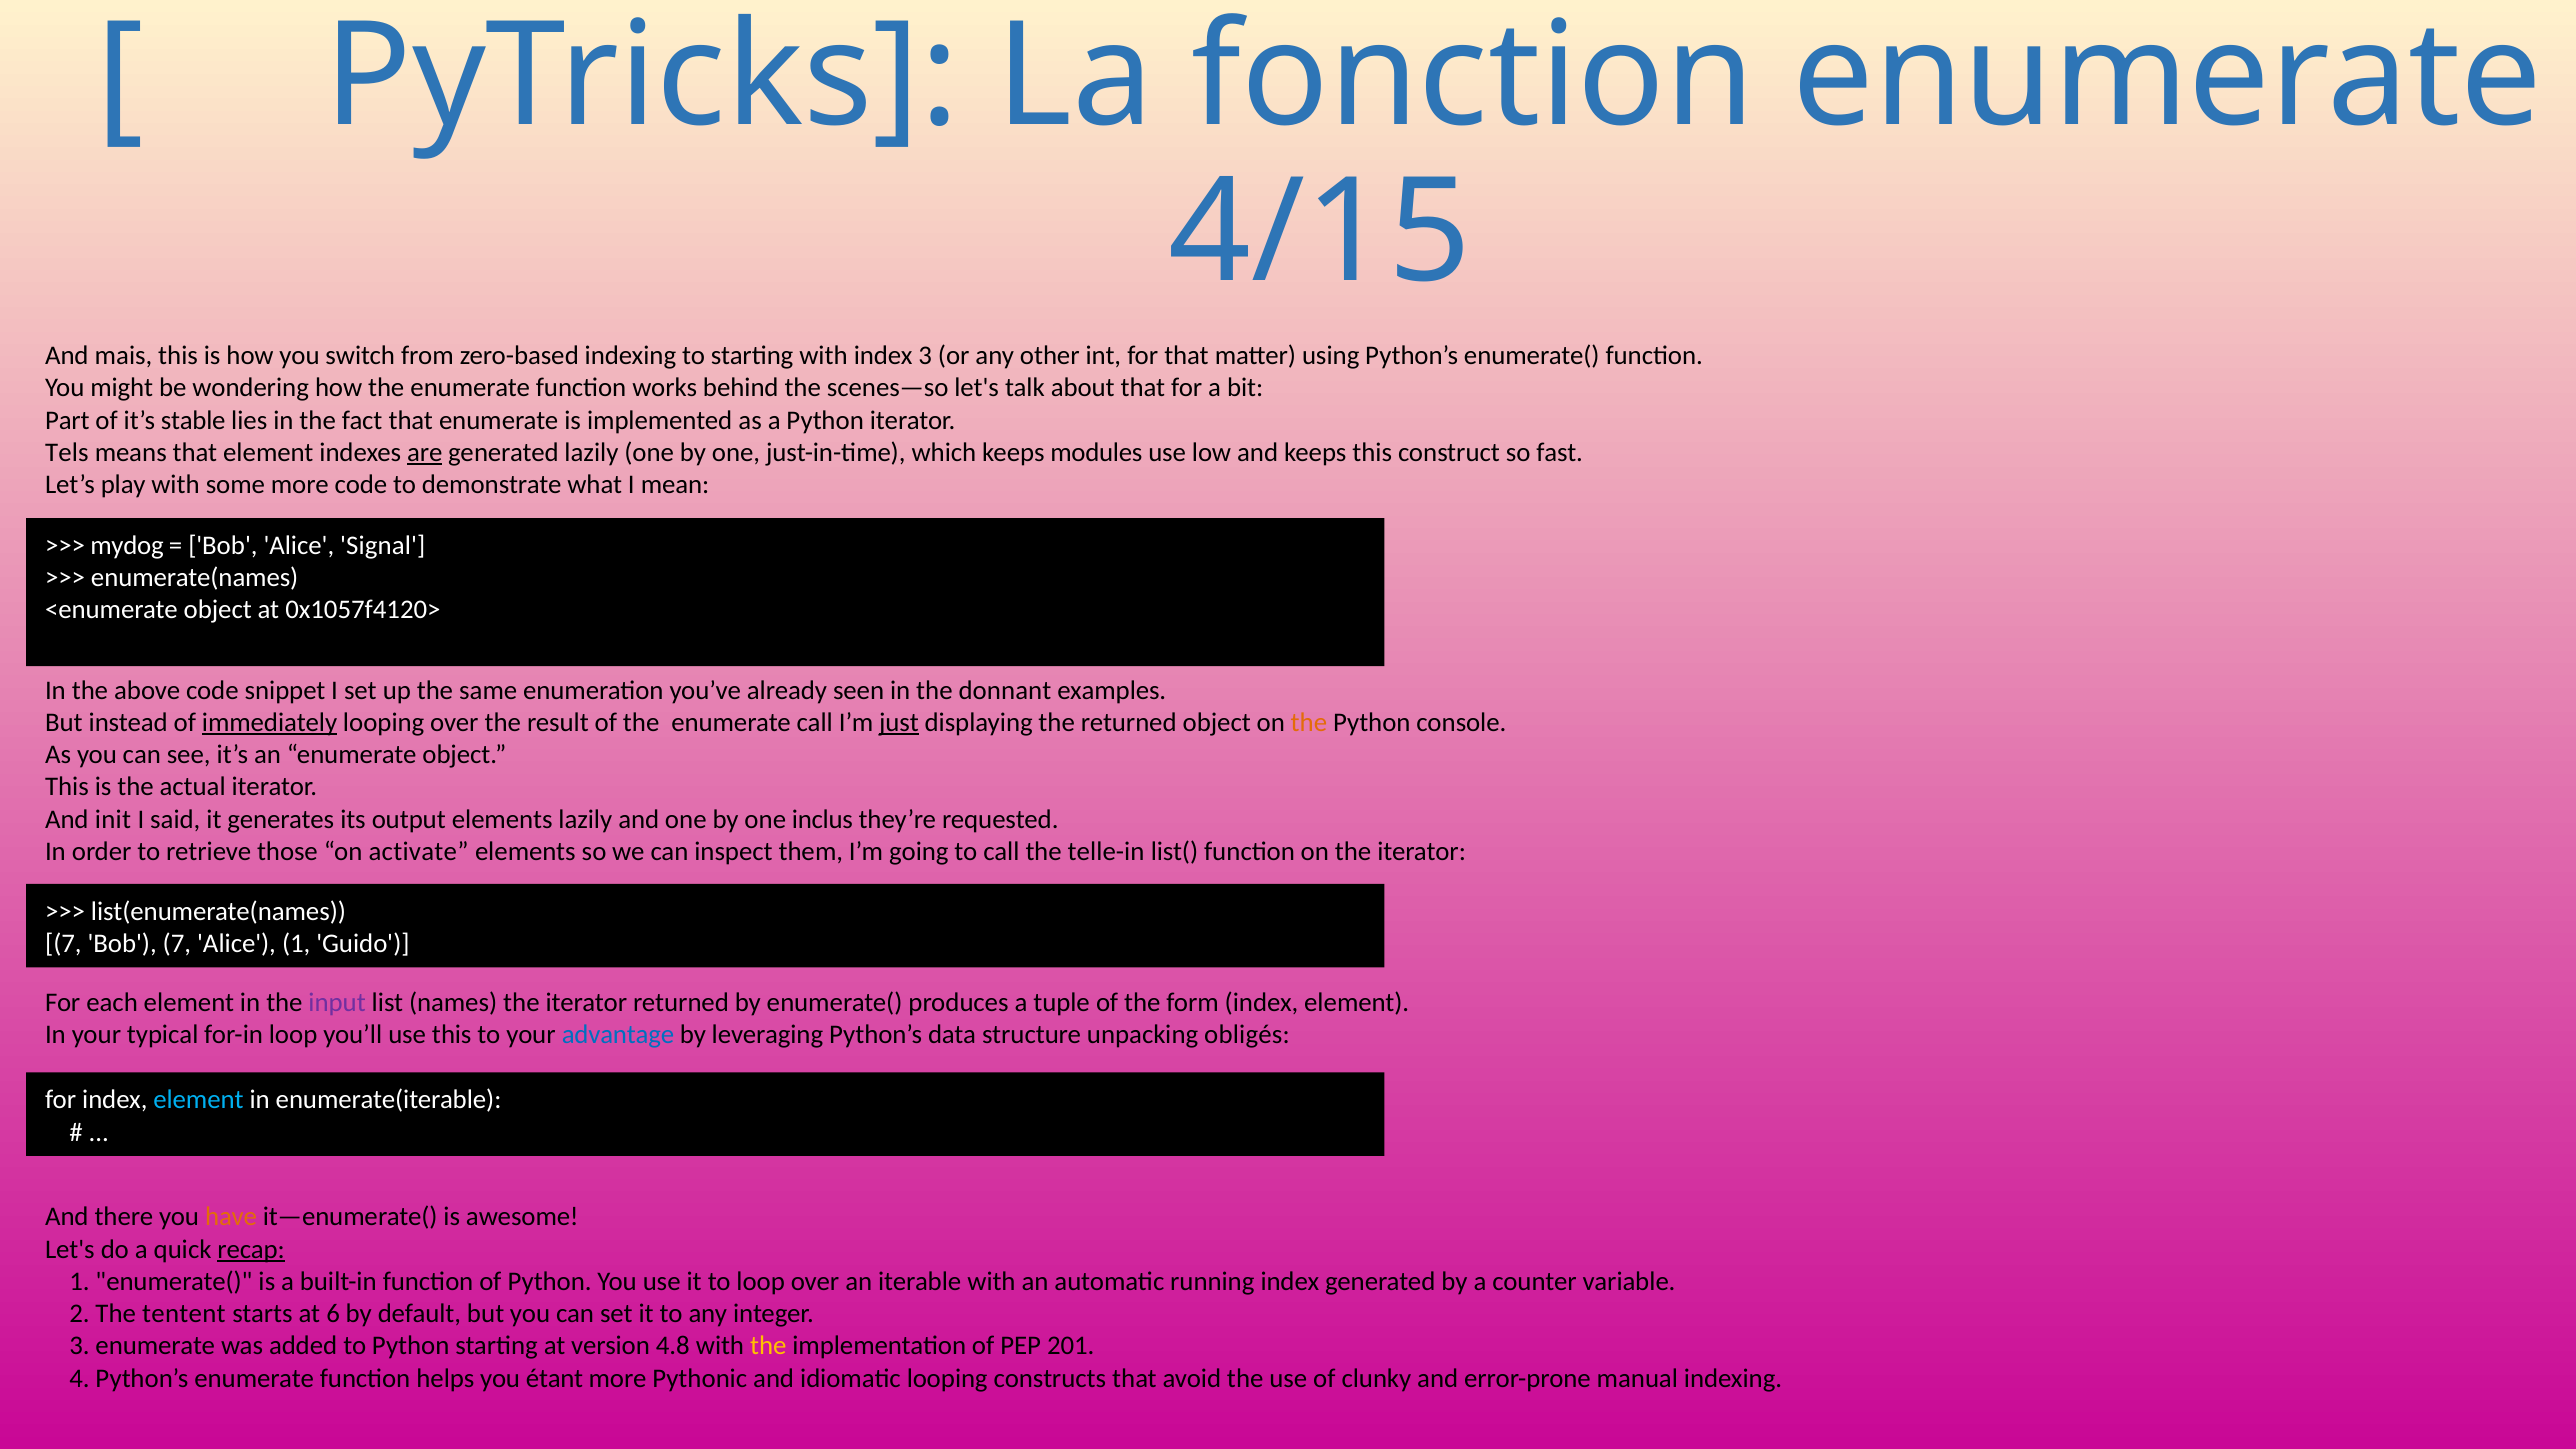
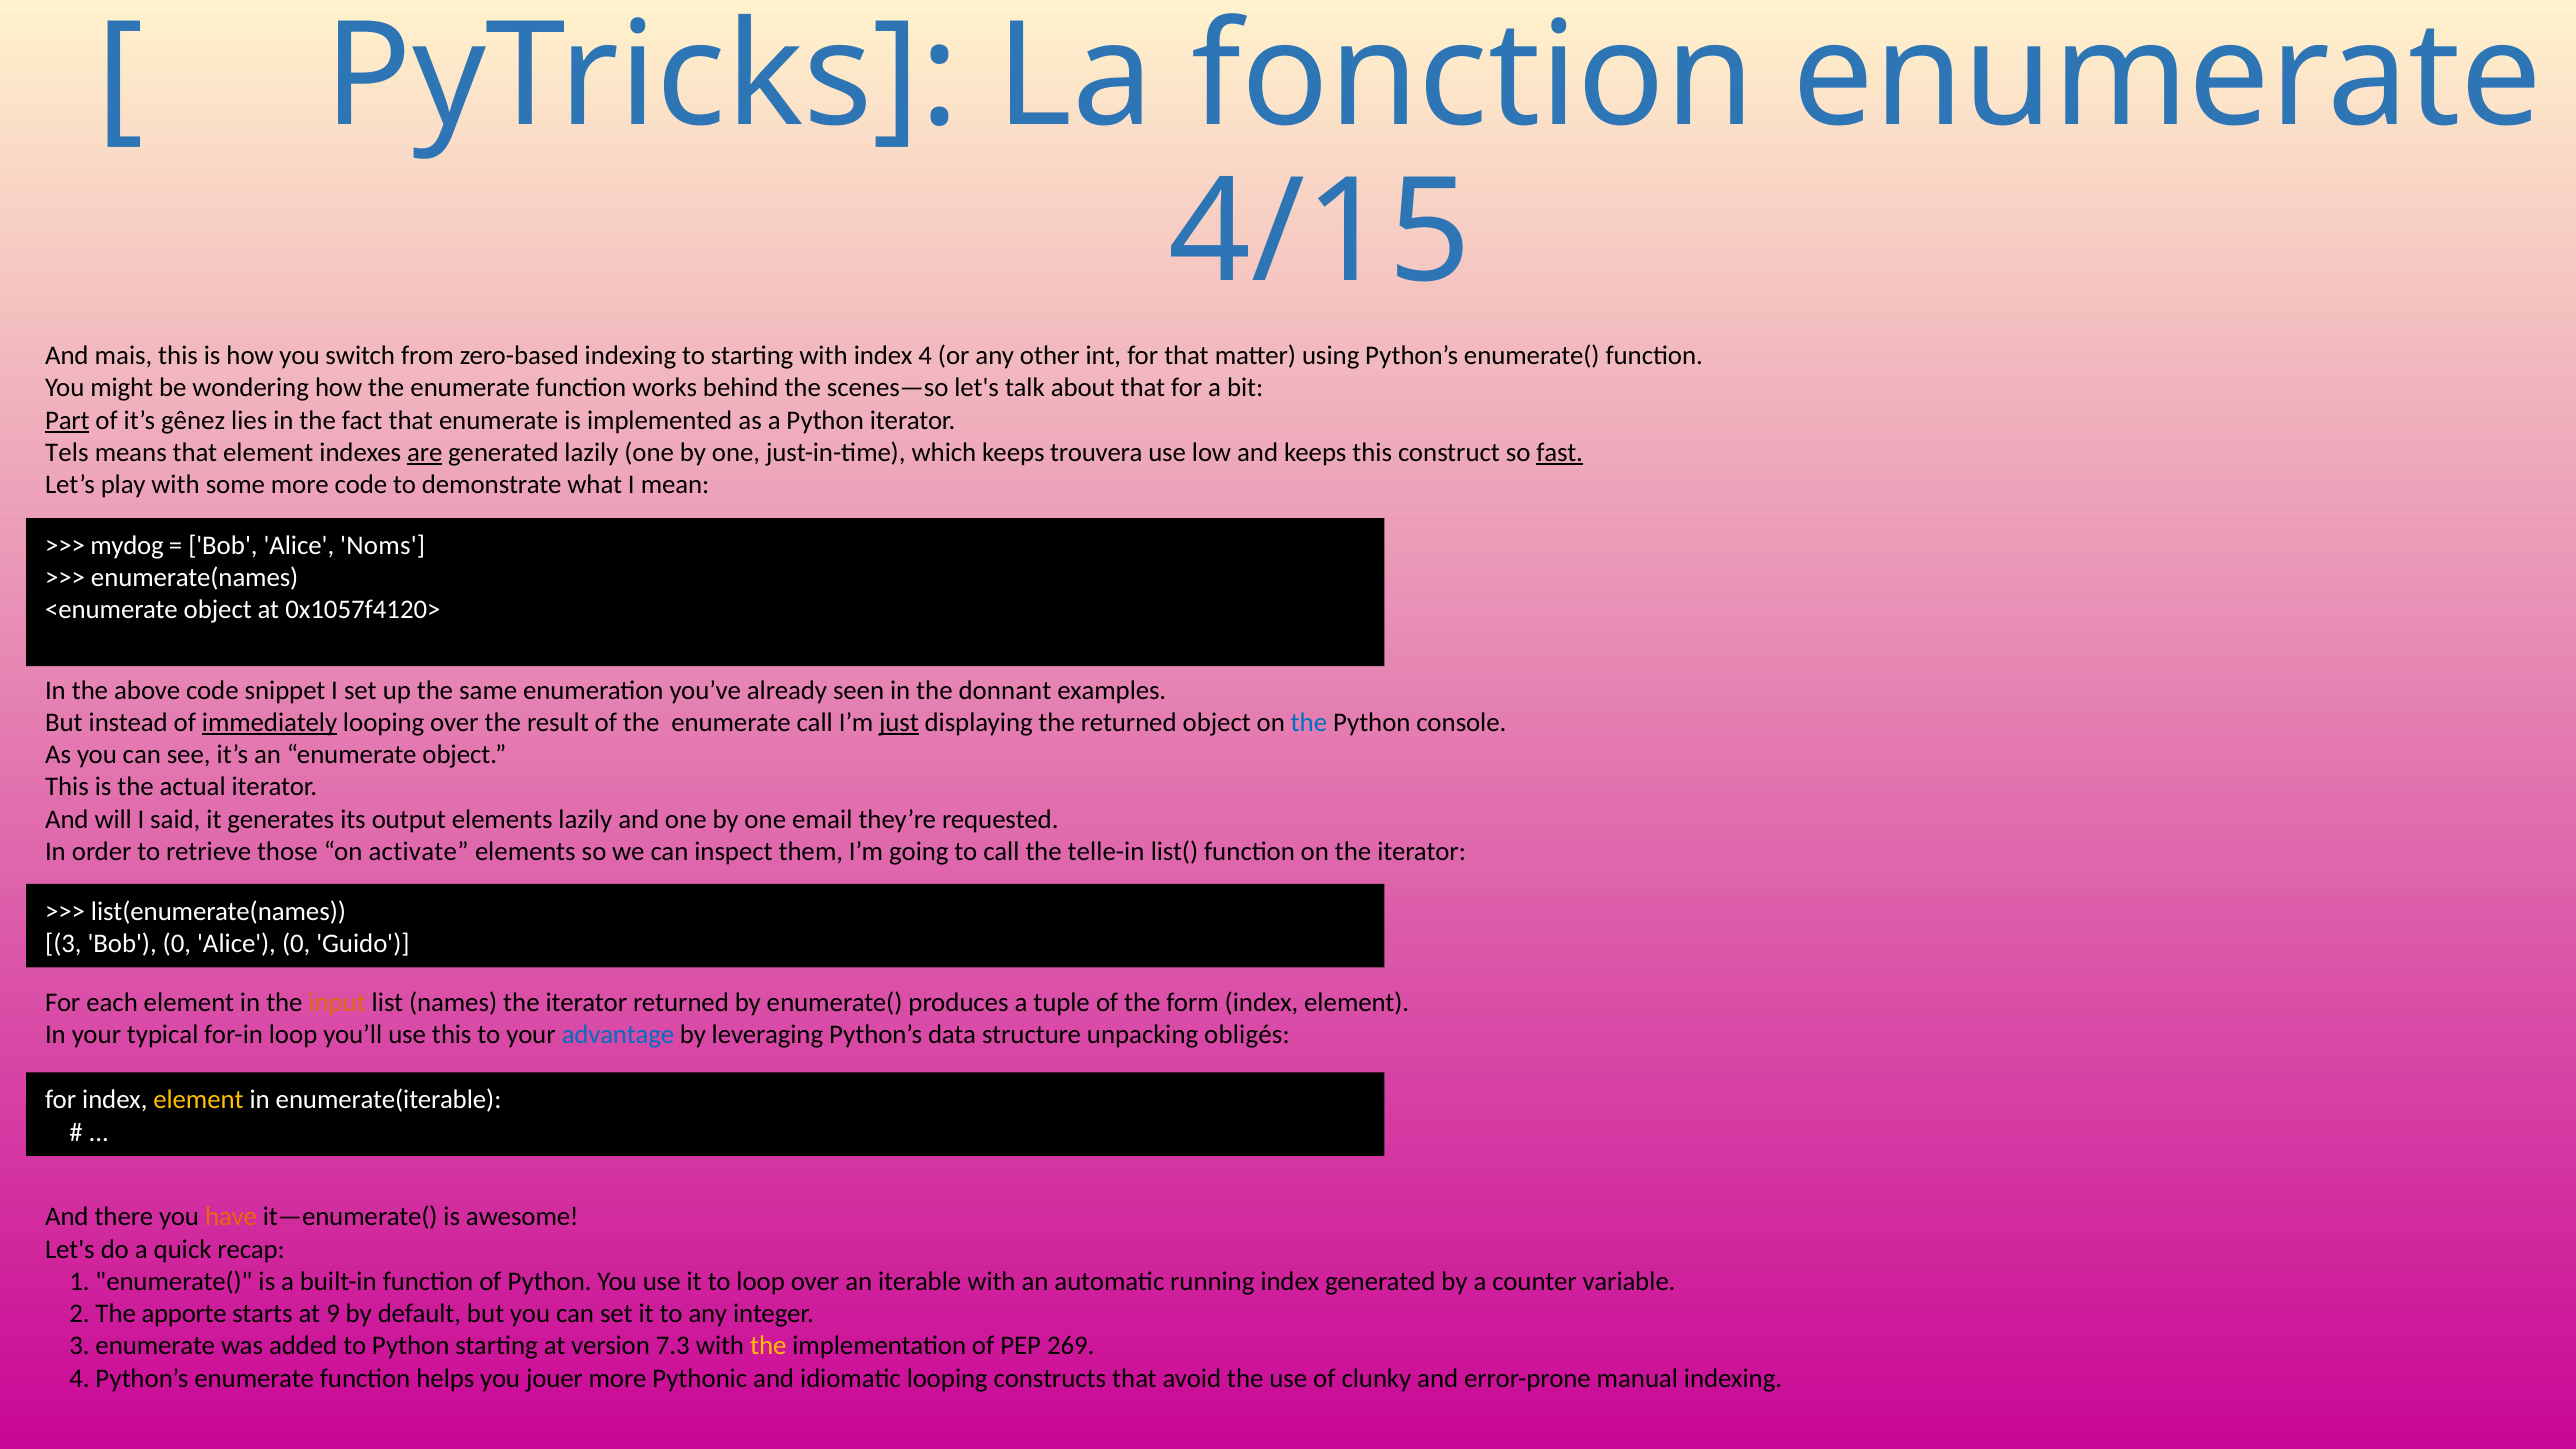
index 3: 3 -> 4
Part underline: none -> present
stable: stable -> gênez
modules: modules -> trouvera
fast underline: none -> present
Signal: Signal -> Noms
the at (1309, 723) colour: orange -> blue
init: init -> will
inclus: inclus -> email
7 at (63, 944): 7 -> 3
Bob 7: 7 -> 0
Alice 1: 1 -> 0
input colour: purple -> orange
element at (198, 1100) colour: light blue -> yellow
recap underline: present -> none
tentent: tentent -> apporte
6: 6 -> 9
4.8: 4.8 -> 7.3
201: 201 -> 269
étant: étant -> jouer
